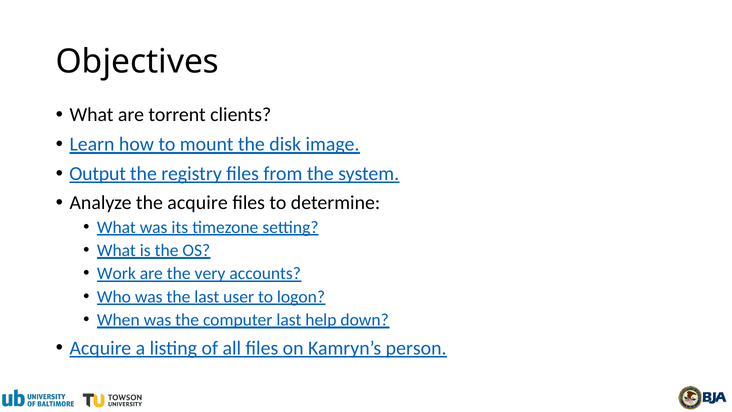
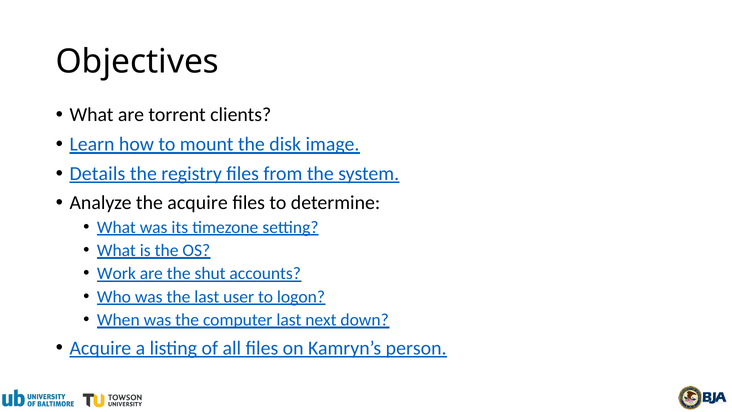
Output: Output -> Details
very: very -> shut
help: help -> next
